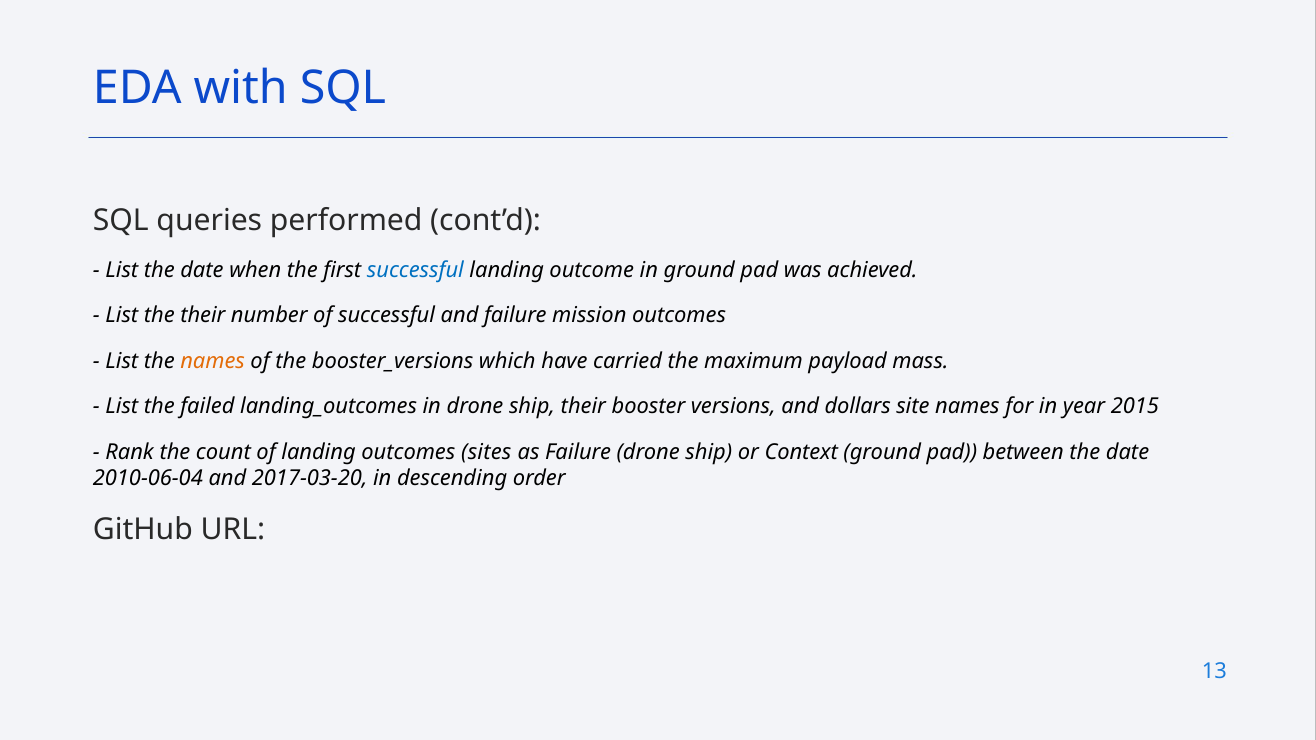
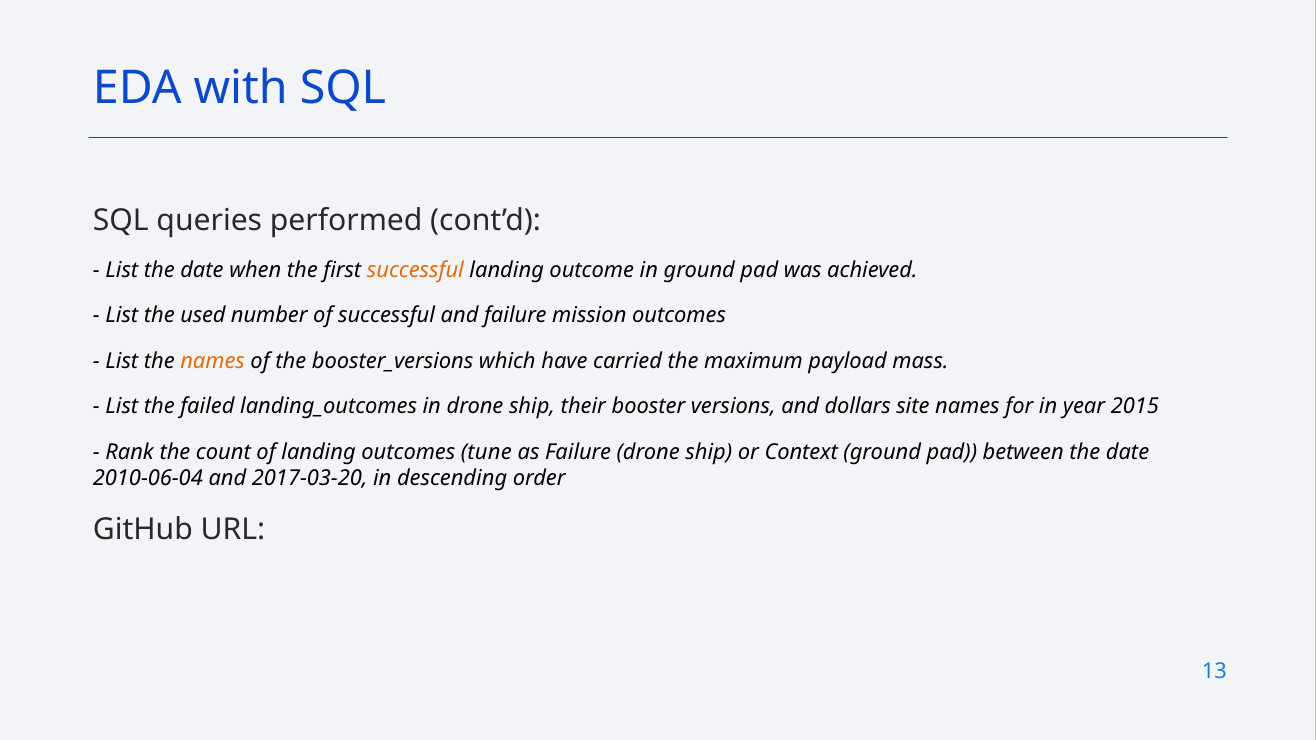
successful at (415, 270) colour: blue -> orange
the their: their -> used
sites: sites -> tune
